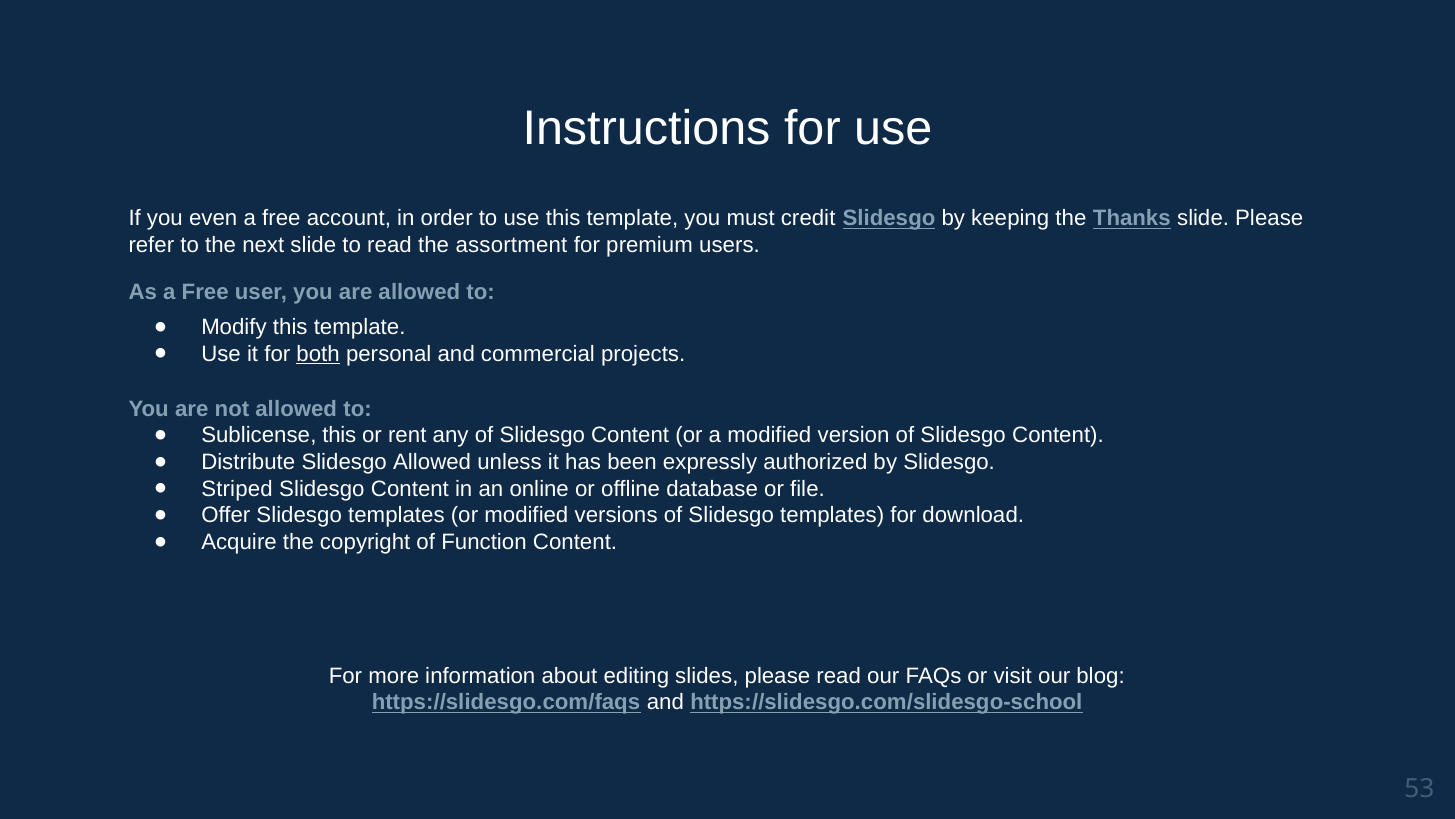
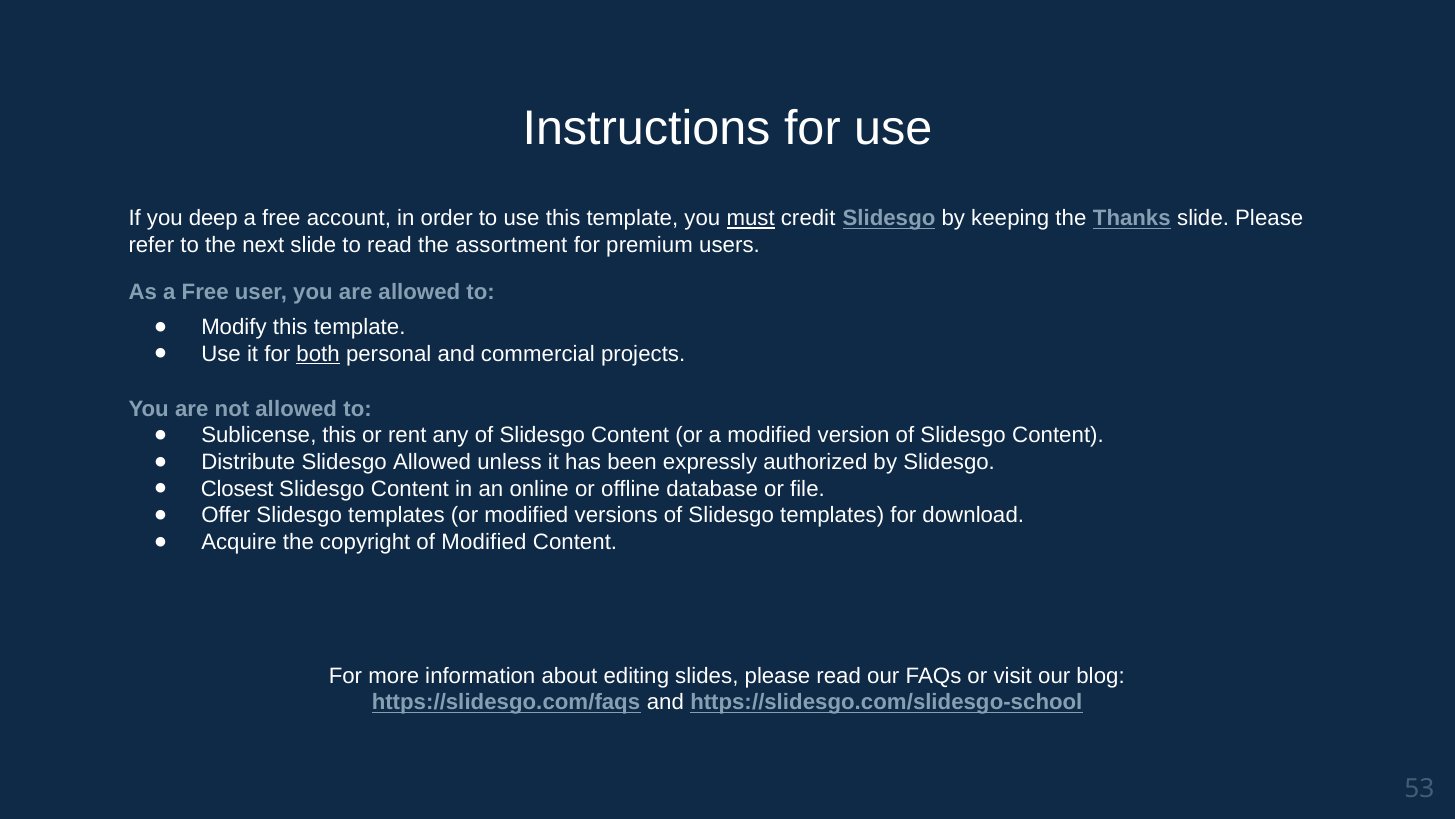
even: even -> deep
must underline: none -> present
Striped: Striped -> Closest
of Function: Function -> Modified
